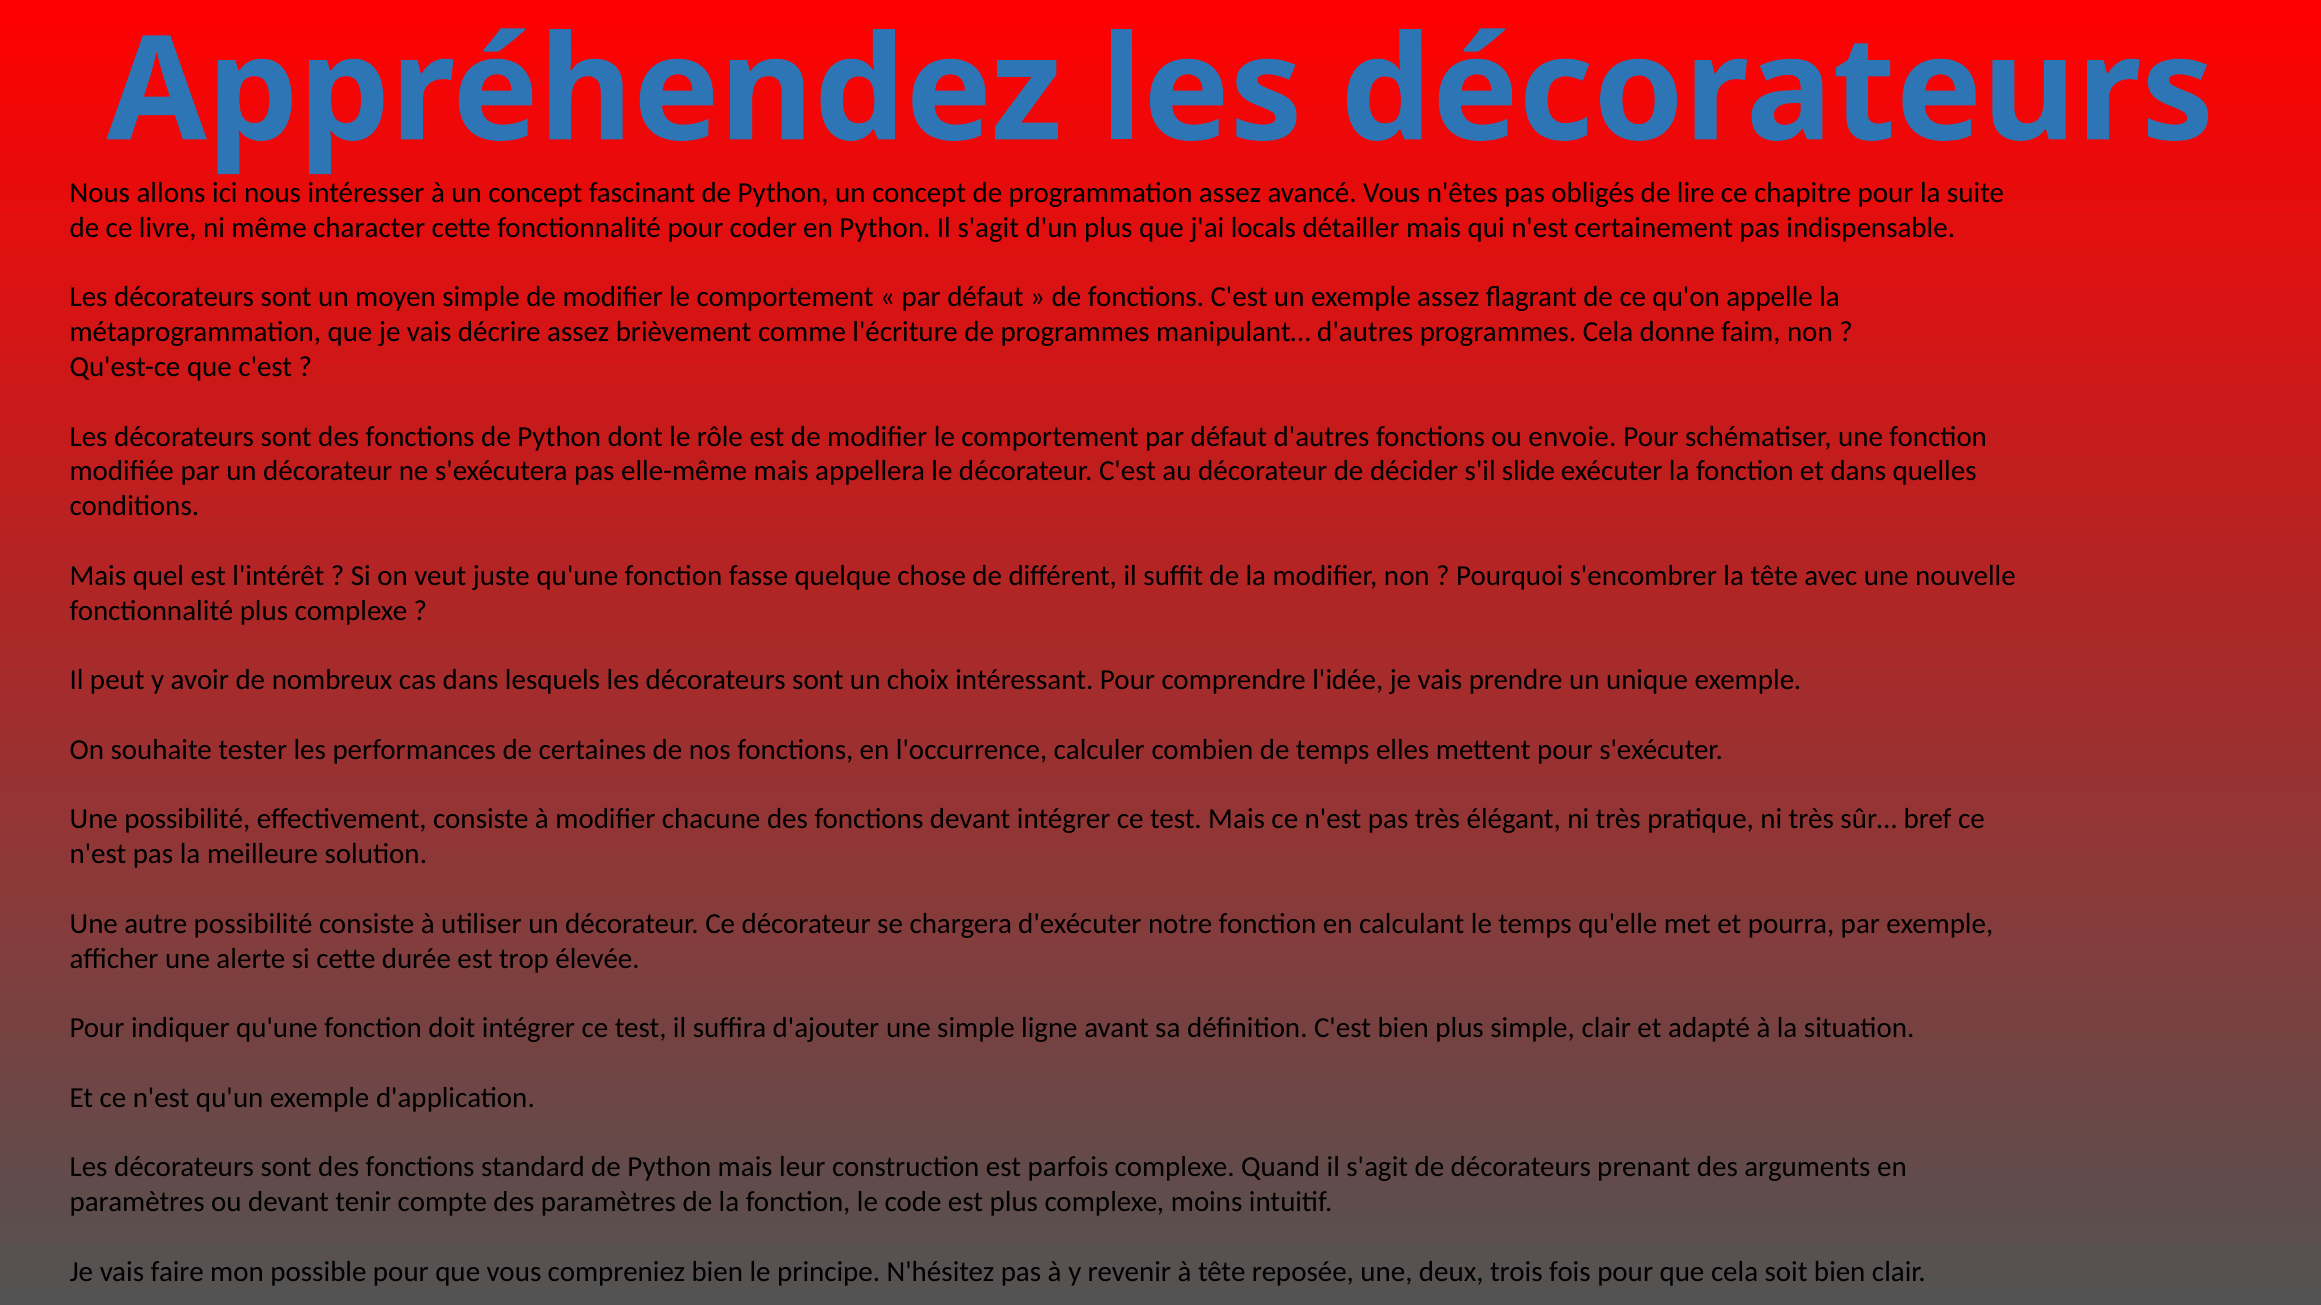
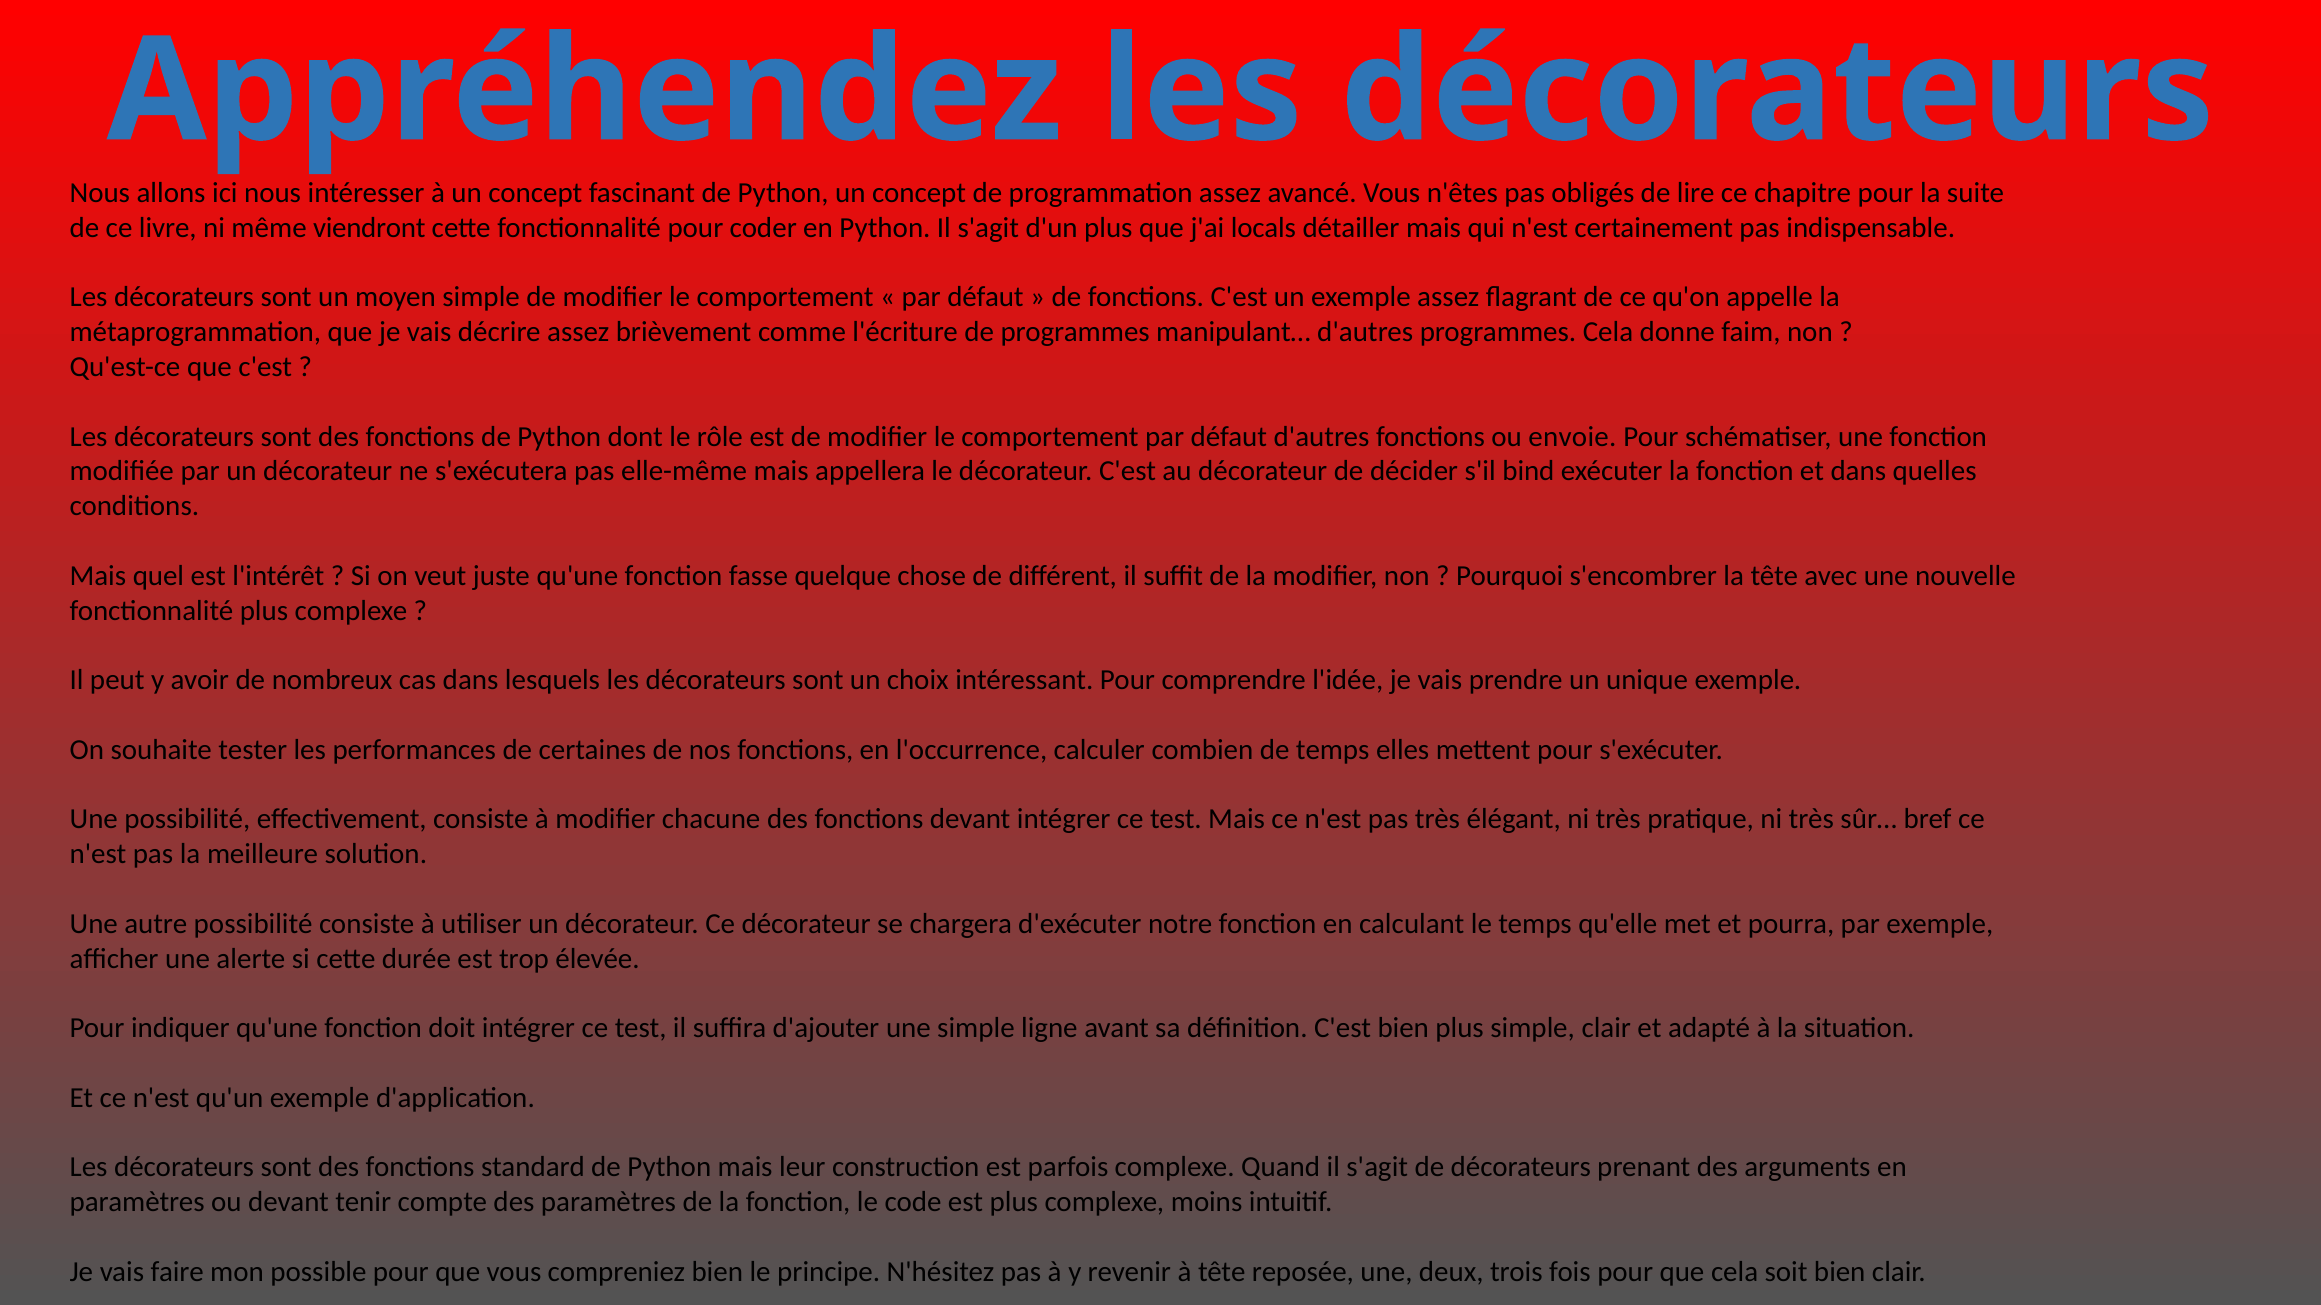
character: character -> viendront
slide: slide -> bind
